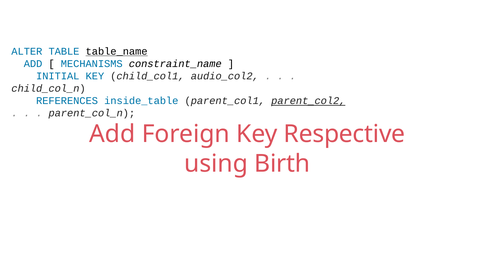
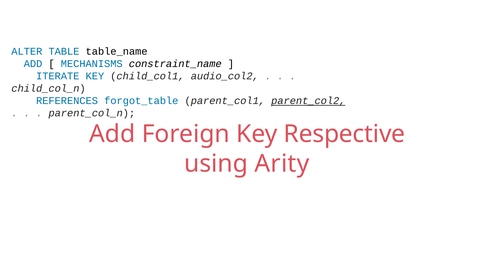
table_name underline: present -> none
INITIAL: INITIAL -> ITERATE
inside_table: inside_table -> forgot_table
Birth: Birth -> Arity
